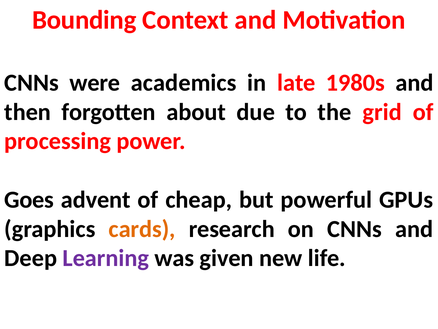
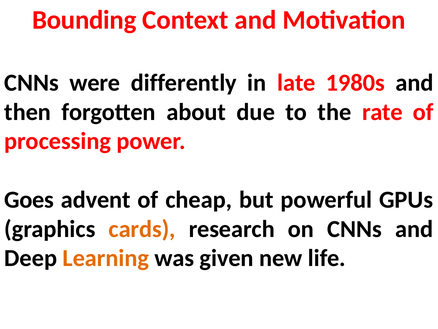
academics: academics -> differently
grid: grid -> rate
Learning colour: purple -> orange
